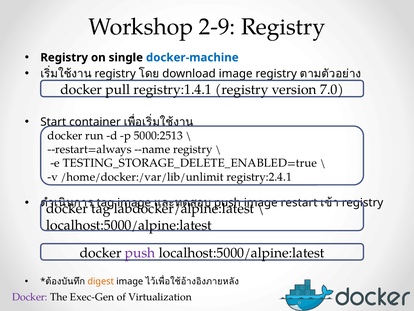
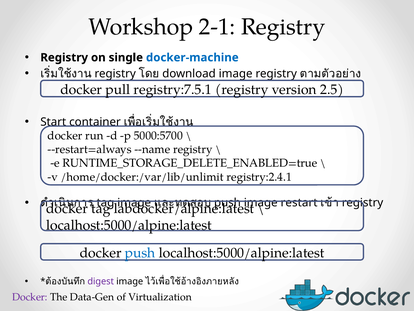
2-9: 2-9 -> 2-1
registry:1.4.1: registry:1.4.1 -> registry:7.5.1
7.0: 7.0 -> 2.5
5000:2513: 5000:2513 -> 5000:5700
TESTING_STORAGE_DELETE_ENABLED=true: TESTING_STORAGE_DELETE_ENABLED=true -> RUNTIME_STORAGE_DELETE_ENABLED=true
push at (140, 252) colour: purple -> blue
digest colour: orange -> purple
Exec-Gen: Exec-Gen -> Data-Gen
